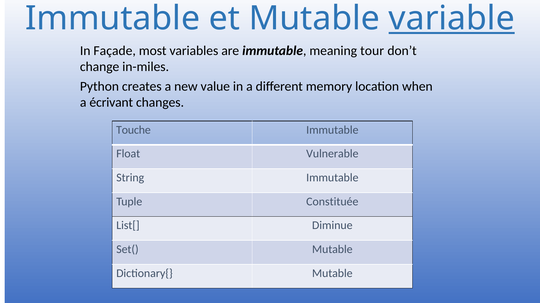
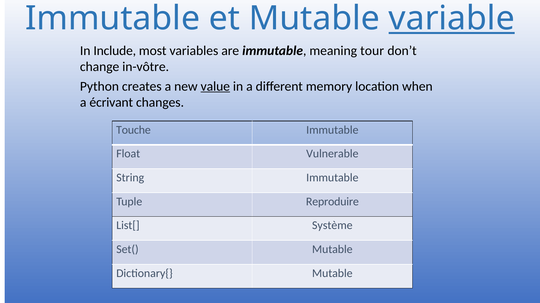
Façade: Façade -> Include
in-miles: in-miles -> in-vôtre
value underline: none -> present
Constituée: Constituée -> Reproduire
Diminue: Diminue -> Système
